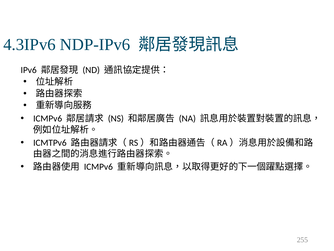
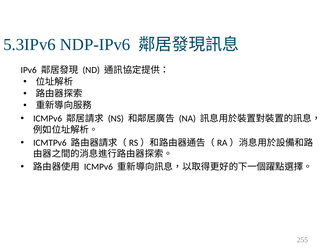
4.3IPv6: 4.3IPv6 -> 5.3IPv6
